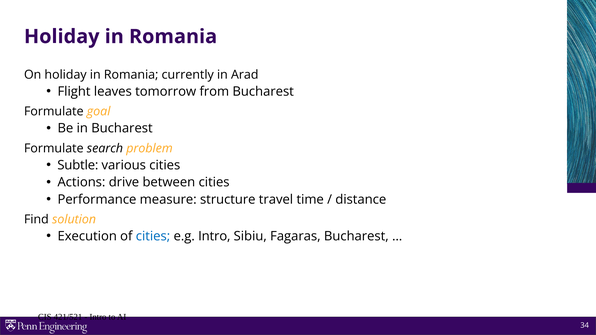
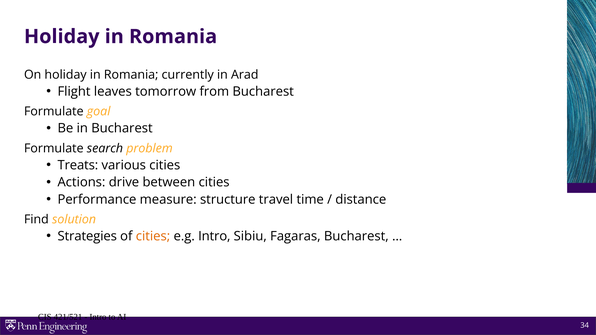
Subtle: Subtle -> Treats
Execution: Execution -> Strategies
cities at (153, 236) colour: blue -> orange
